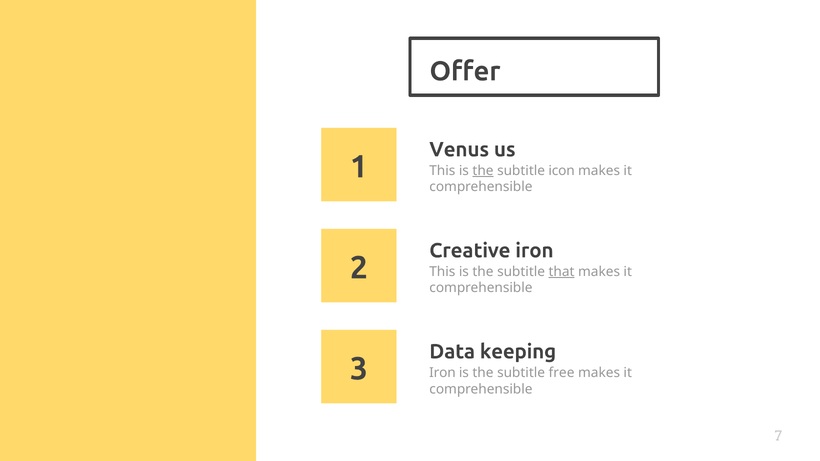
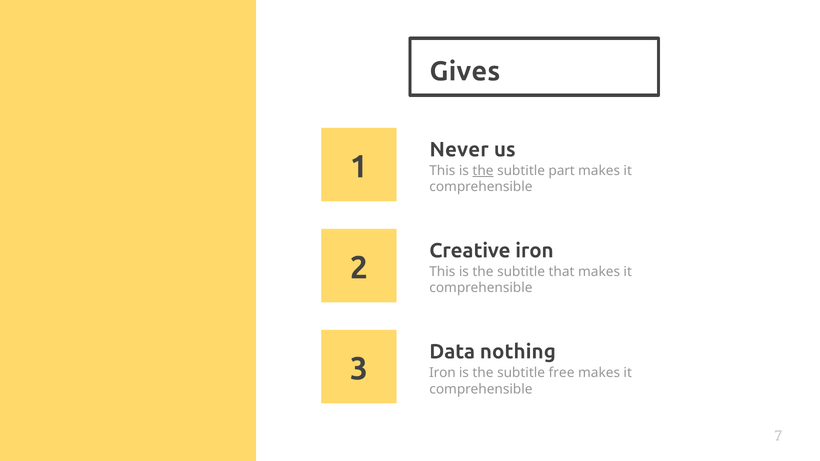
Offer: Offer -> Gives
Venus: Venus -> Never
icon: icon -> part
that underline: present -> none
keeping: keeping -> nothing
